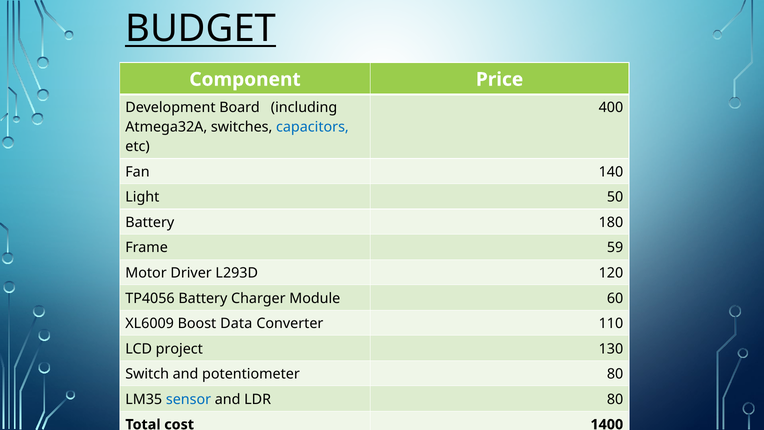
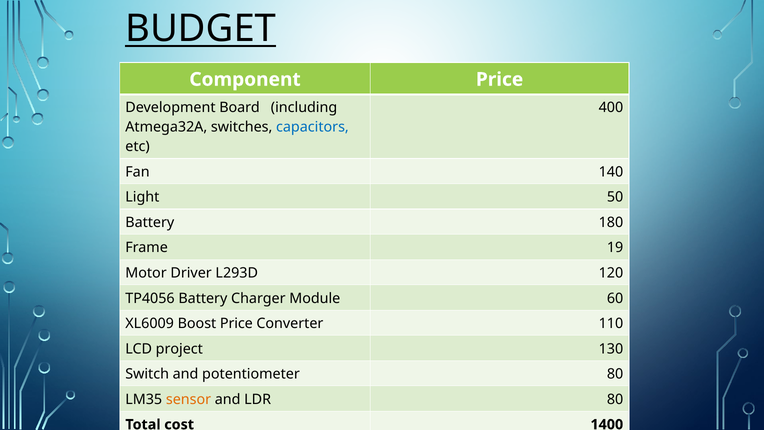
59: 59 -> 19
Boost Data: Data -> Price
sensor colour: blue -> orange
